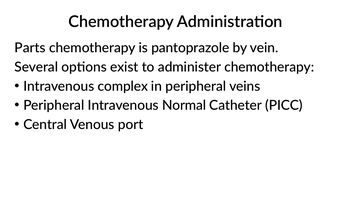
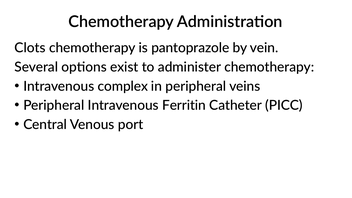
Parts: Parts -> Clots
Normal: Normal -> Ferritin
